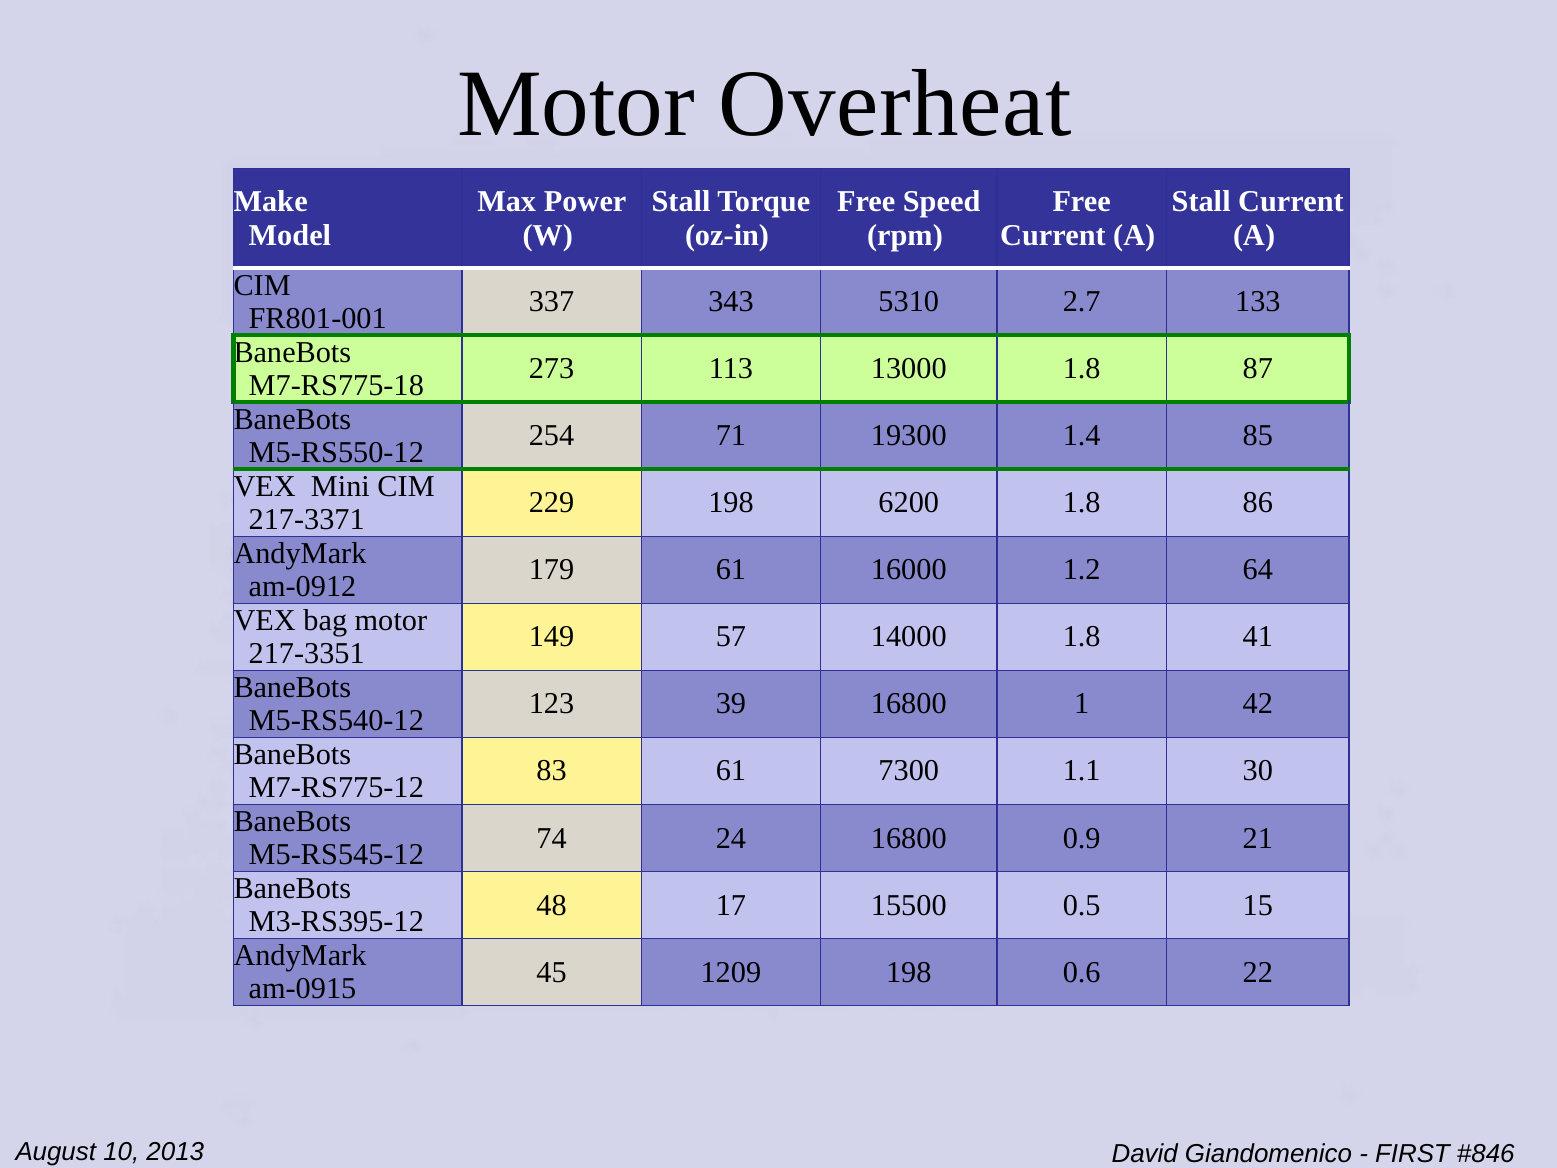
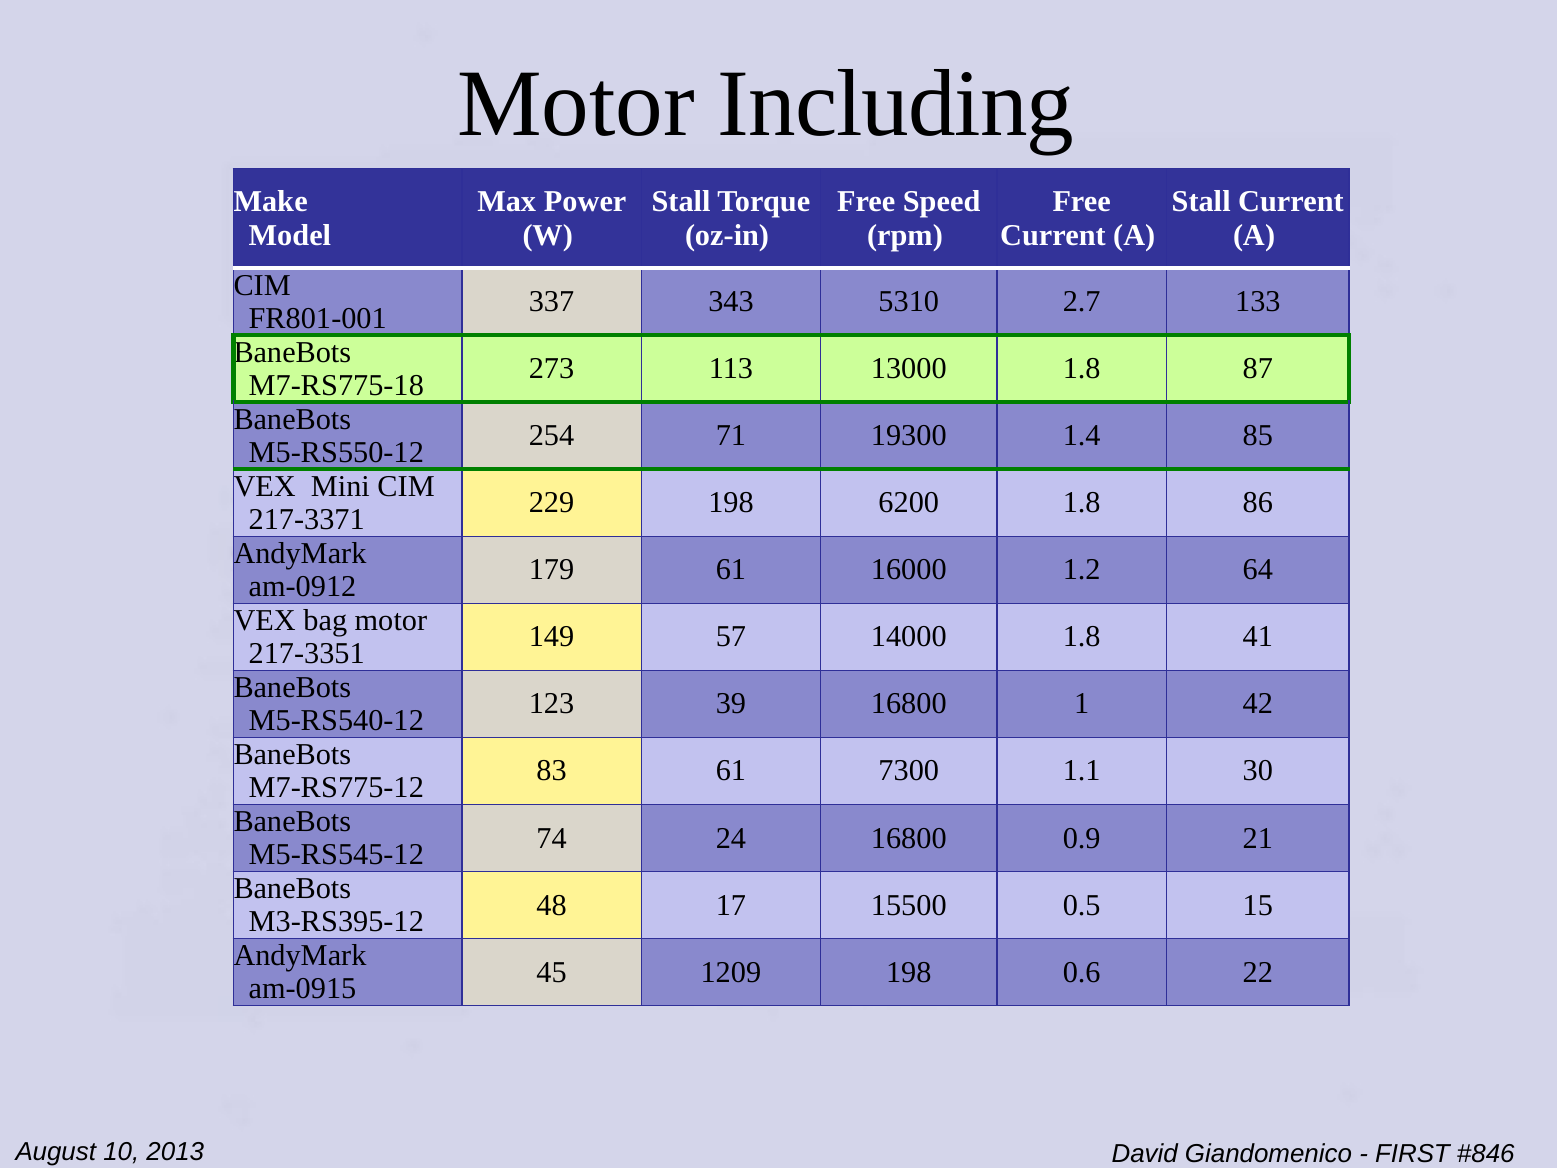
Overheat: Overheat -> Including
